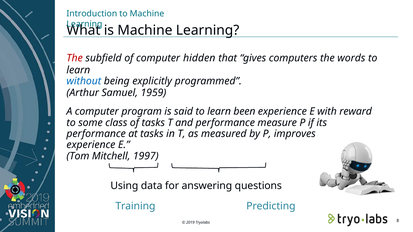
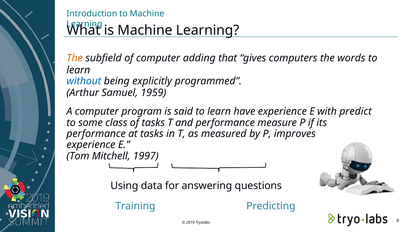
The at (75, 58) colour: red -> orange
hidden: hidden -> adding
been: been -> have
reward: reward -> predict
